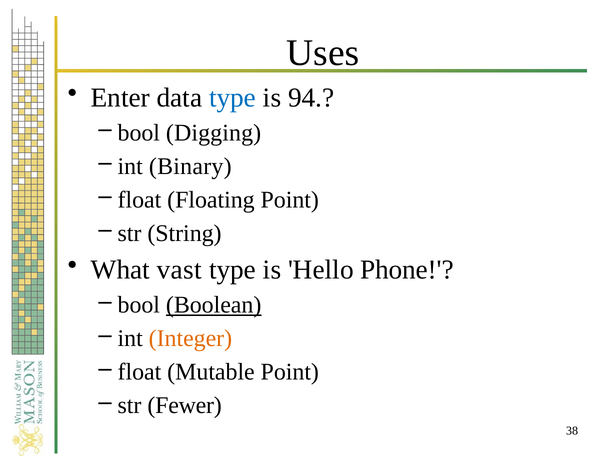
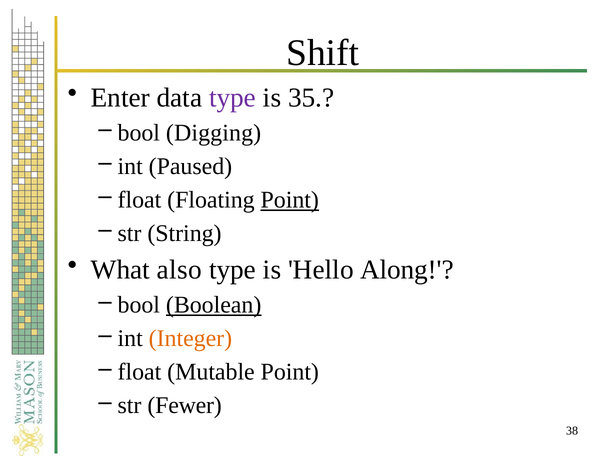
Uses: Uses -> Shift
type at (233, 98) colour: blue -> purple
94: 94 -> 35
Binary: Binary -> Paused
Point at (290, 200) underline: none -> present
vast: vast -> also
Phone: Phone -> Along
